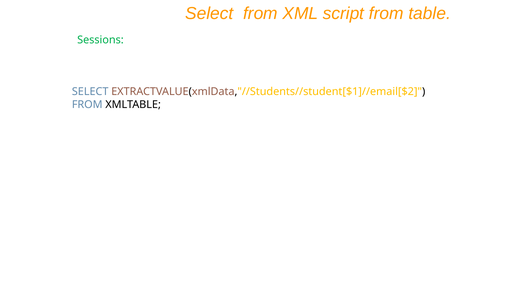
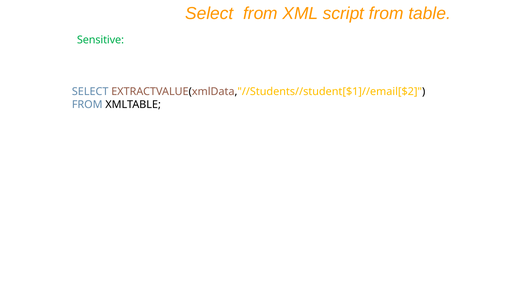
Sessions: Sessions -> Sensitive
